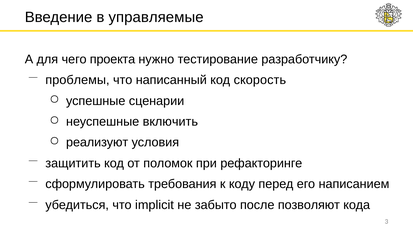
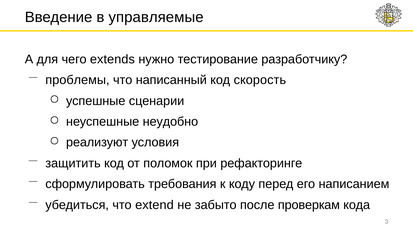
проекта: проекта -> extends
включить: включить -> неудобно
implicit: implicit -> extend
позволяют: позволяют -> проверкам
